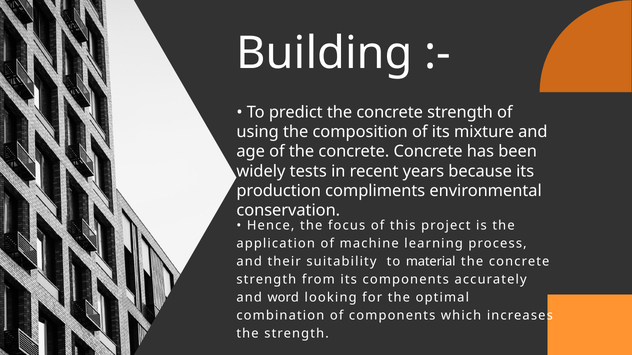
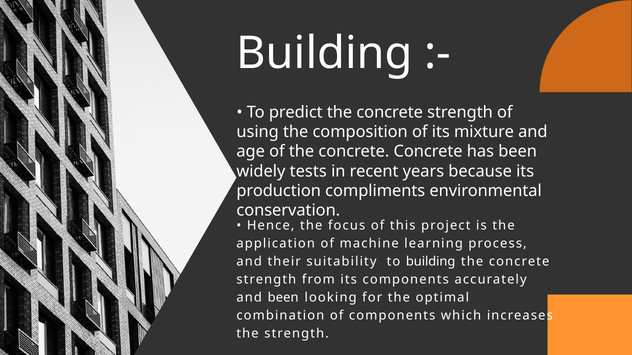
to material: material -> building
and word: word -> been
